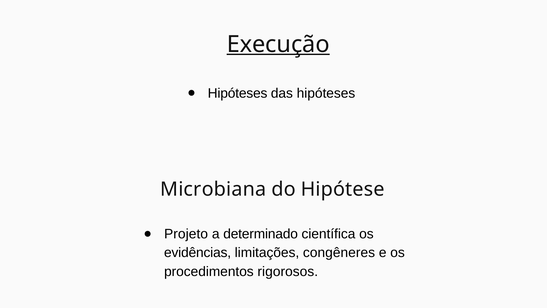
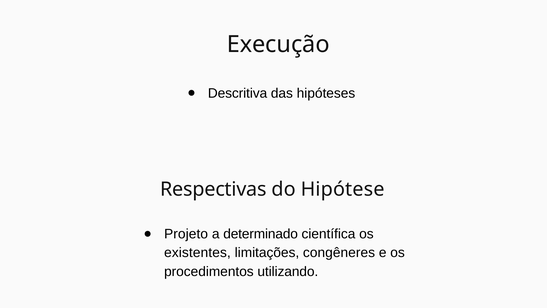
Execução underline: present -> none
Hipóteses at (238, 93): Hipóteses -> Descritiva
Microbiana: Microbiana -> Respectivas
evidências: evidências -> existentes
rigorosos: rigorosos -> utilizando
